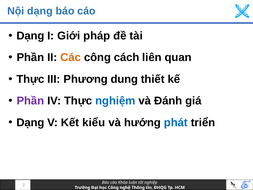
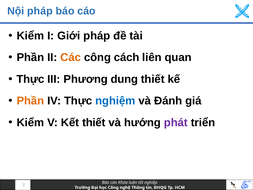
Nội dạng: dạng -> pháp
Dạng at (30, 36): Dạng -> Kiểm
Phần at (30, 101) colour: purple -> orange
Dạng at (30, 122): Dạng -> Kiểm
Kết kiểu: kiểu -> thiết
phát colour: blue -> purple
